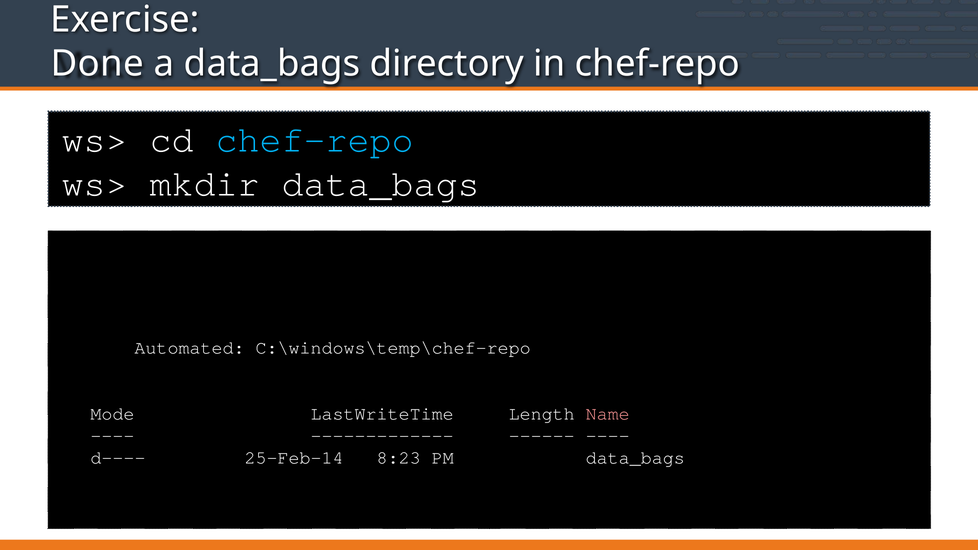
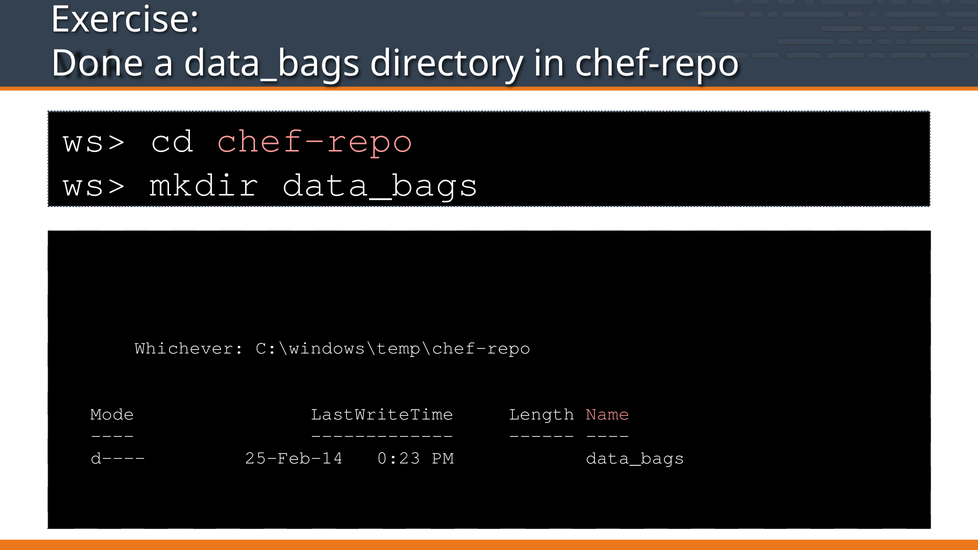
chef-repo at (315, 139) colour: light blue -> pink
Automated: Automated -> Whichever
8:23: 8:23 -> 0:23
